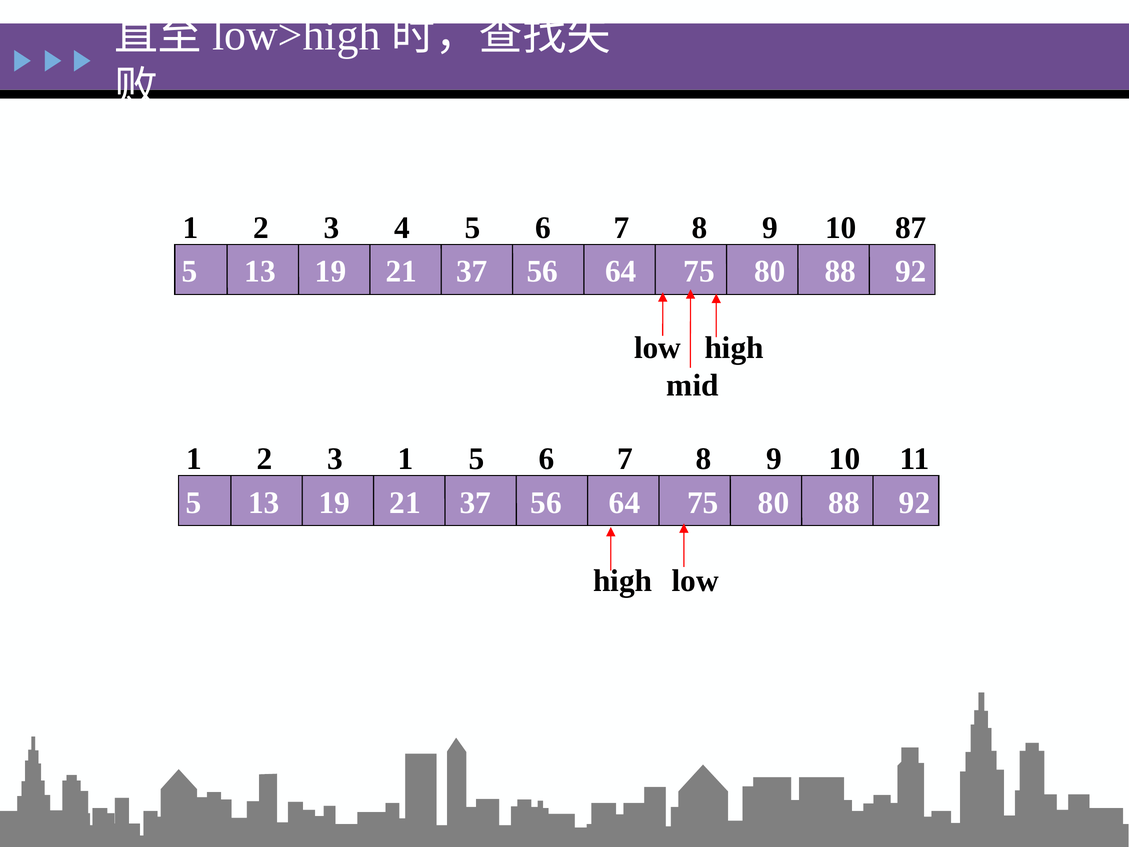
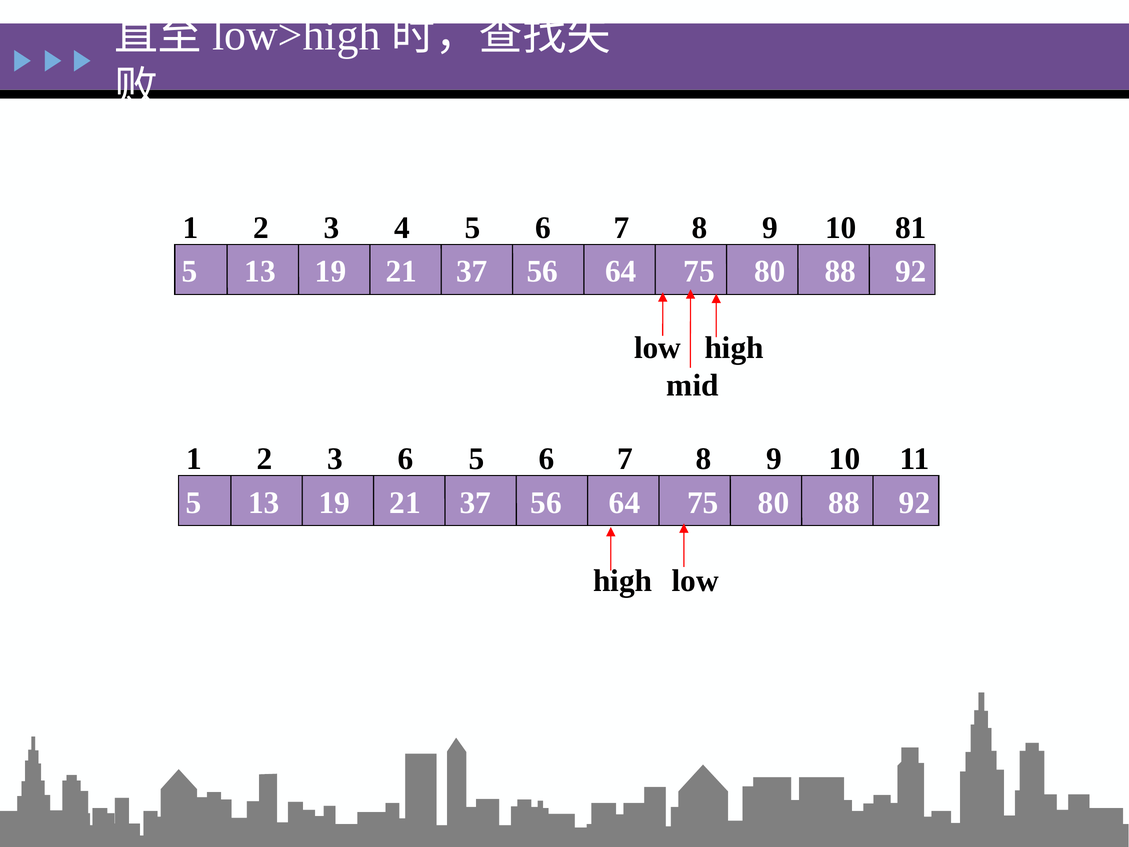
87: 87 -> 81
3 1: 1 -> 6
